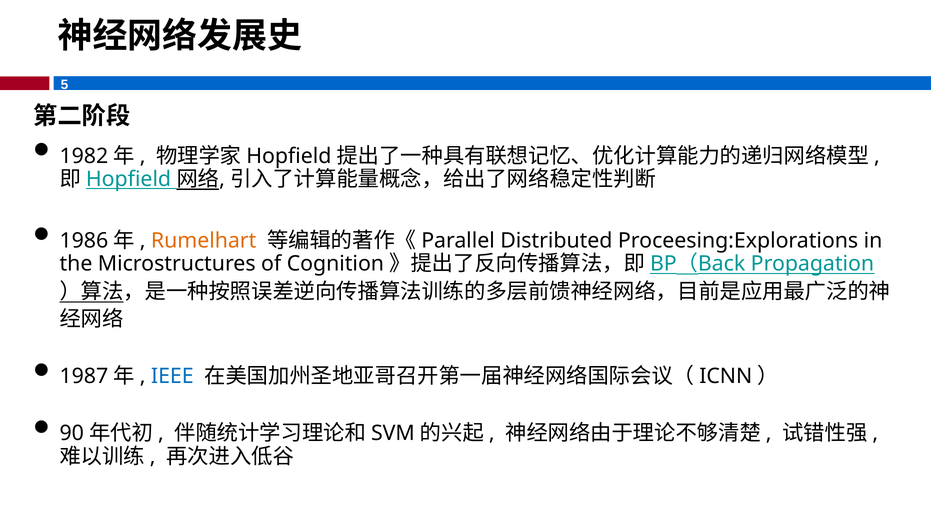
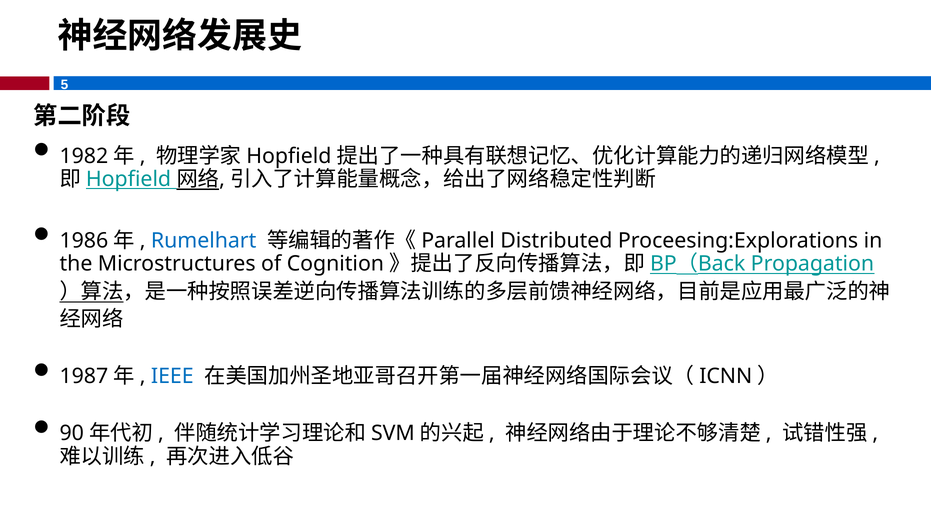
Rumelhart colour: orange -> blue
